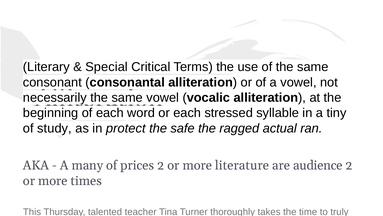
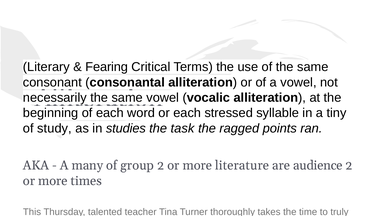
Special: Special -> Fearing
protect: protect -> studies
safe: safe -> task
actual: actual -> points
prices: prices -> group
